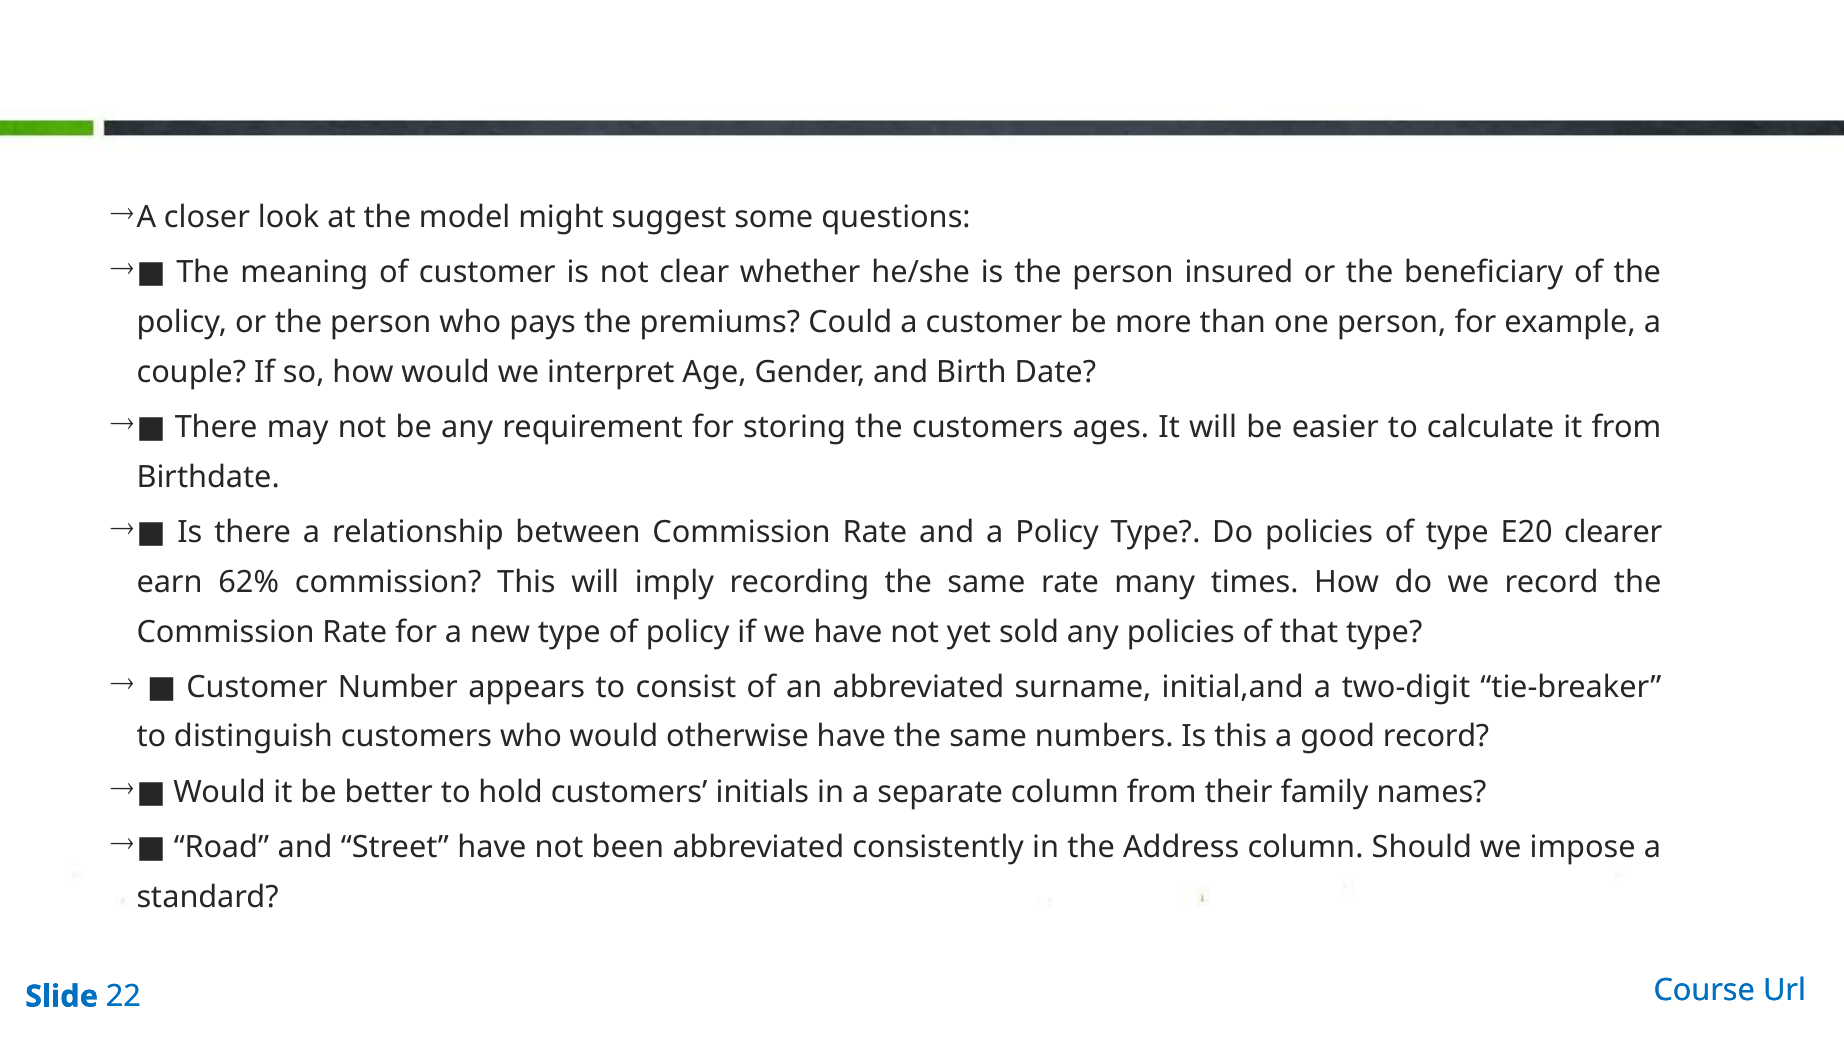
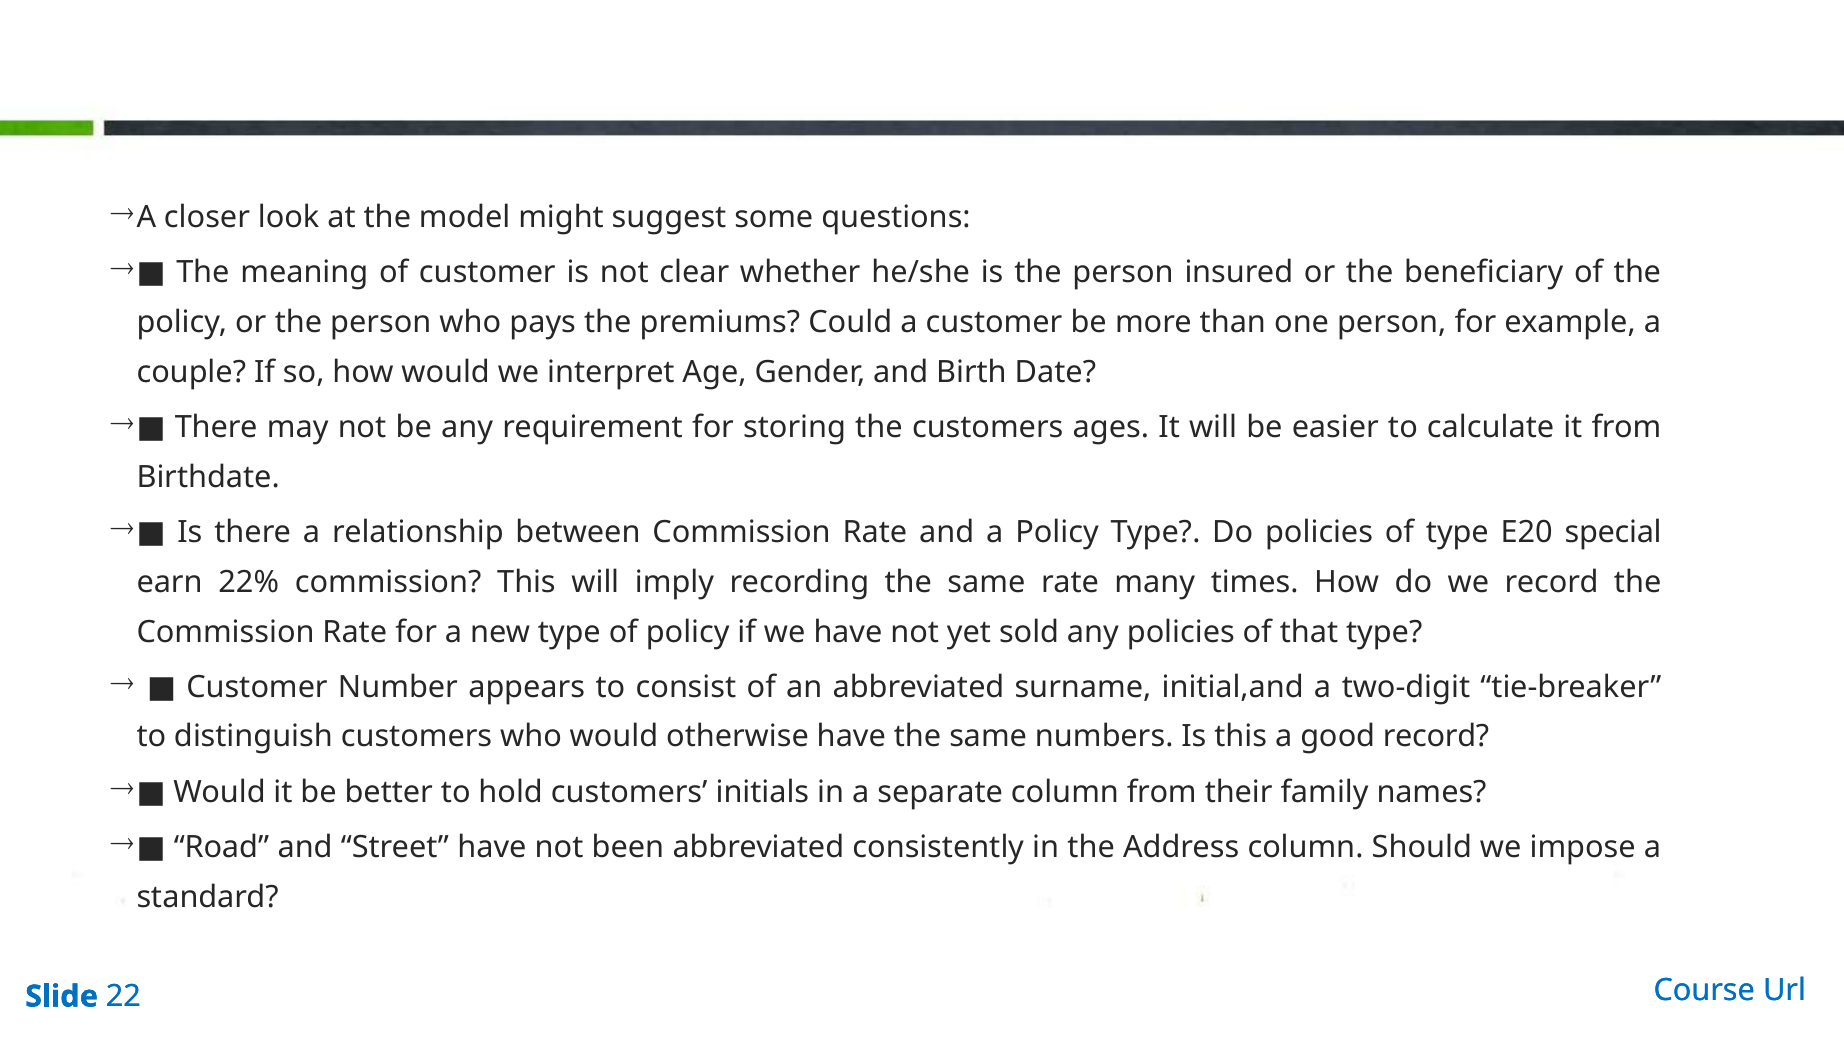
clearer: clearer -> special
62%: 62% -> 22%
